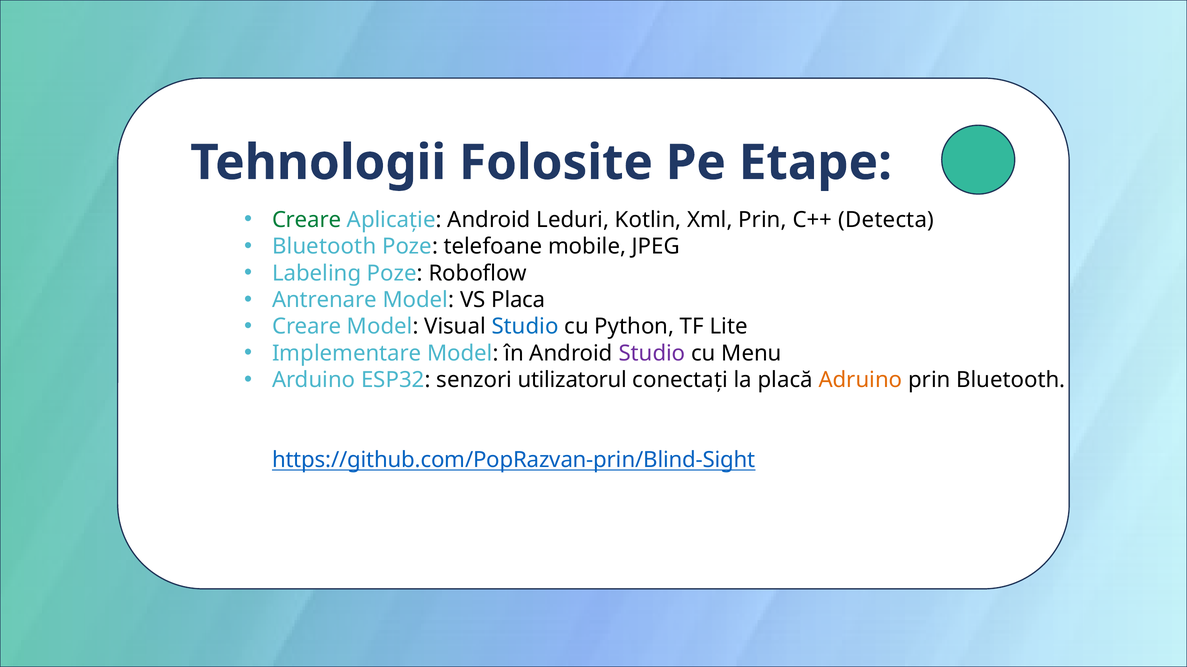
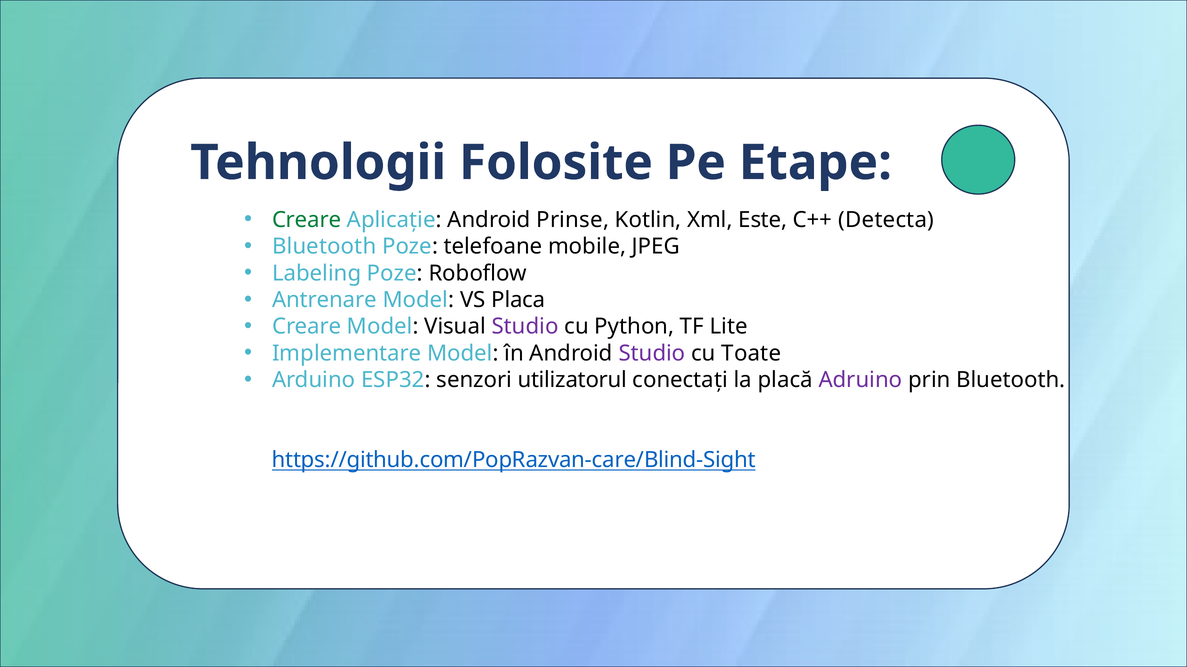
Leduri: Leduri -> Prinse
Xml Prin: Prin -> Este
Studio at (525, 327) colour: blue -> purple
Menu: Menu -> Toate
Adruino colour: orange -> purple
https://github.com/PopRazvan-prin/Blind-Sight: https://github.com/PopRazvan-prin/Blind-Sight -> https://github.com/PopRazvan-care/Blind-Sight
